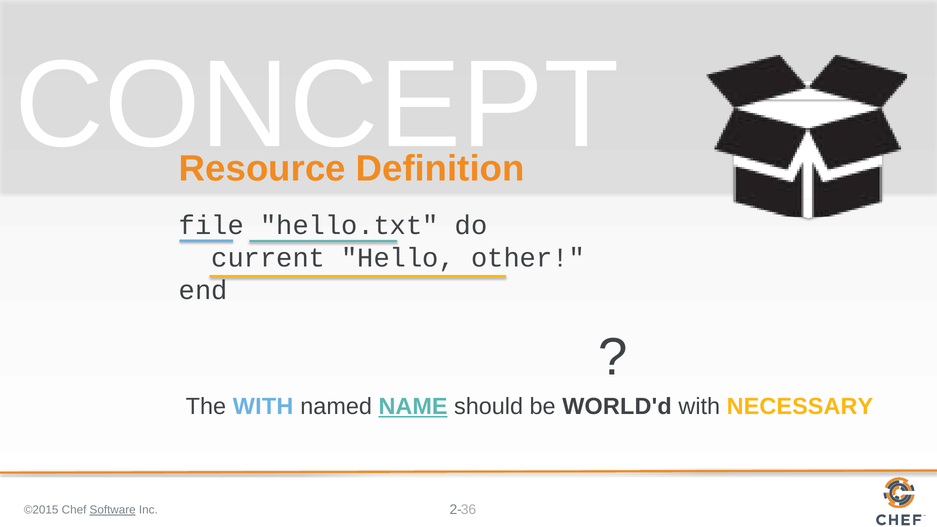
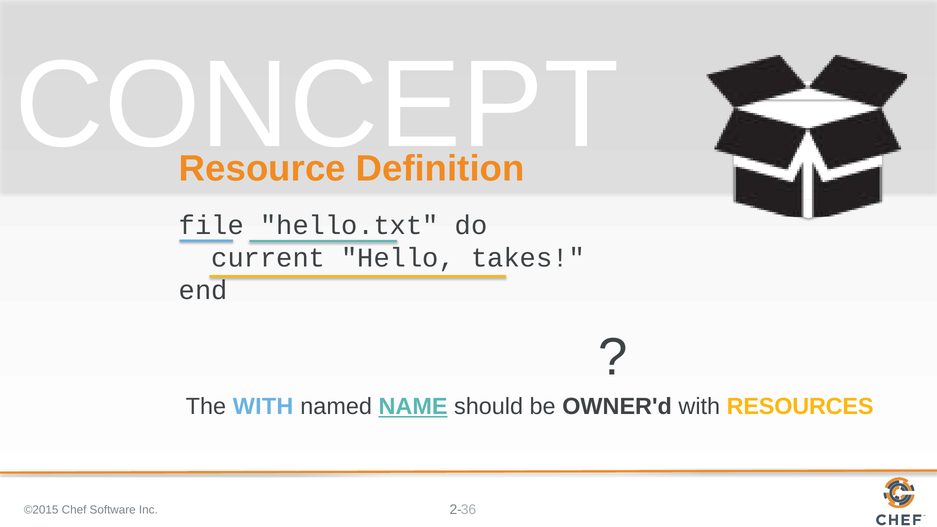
other: other -> takes
WORLD'd: WORLD'd -> OWNER'd
NECESSARY: NECESSARY -> RESOURCES
Software underline: present -> none
